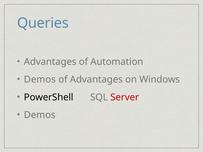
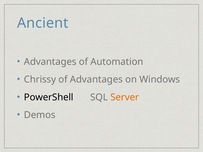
Queries: Queries -> Ancient
Demos at (40, 80): Demos -> Chrissy
Server colour: red -> orange
